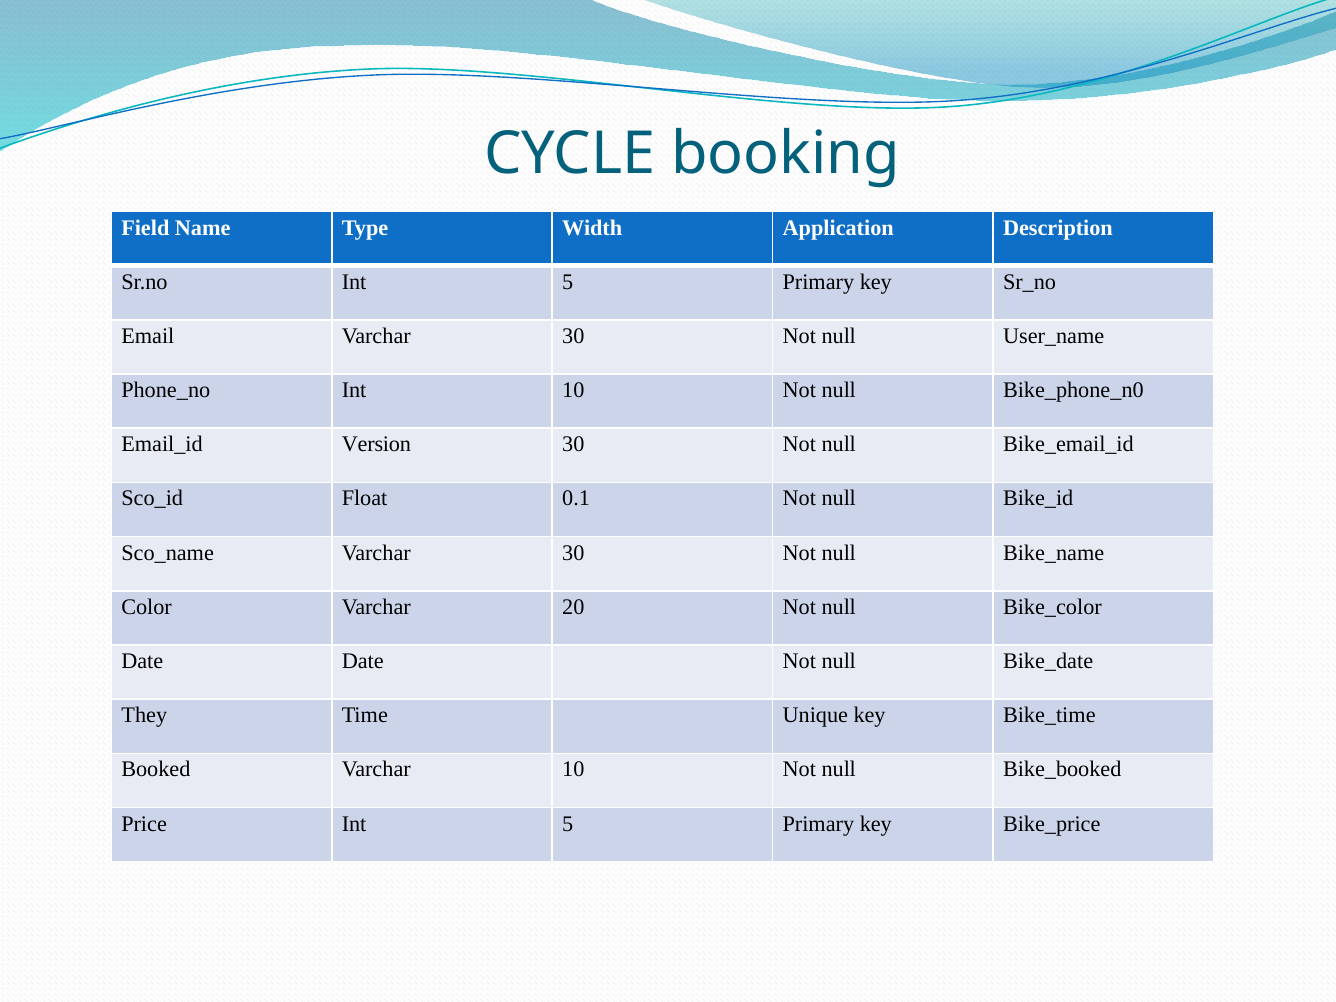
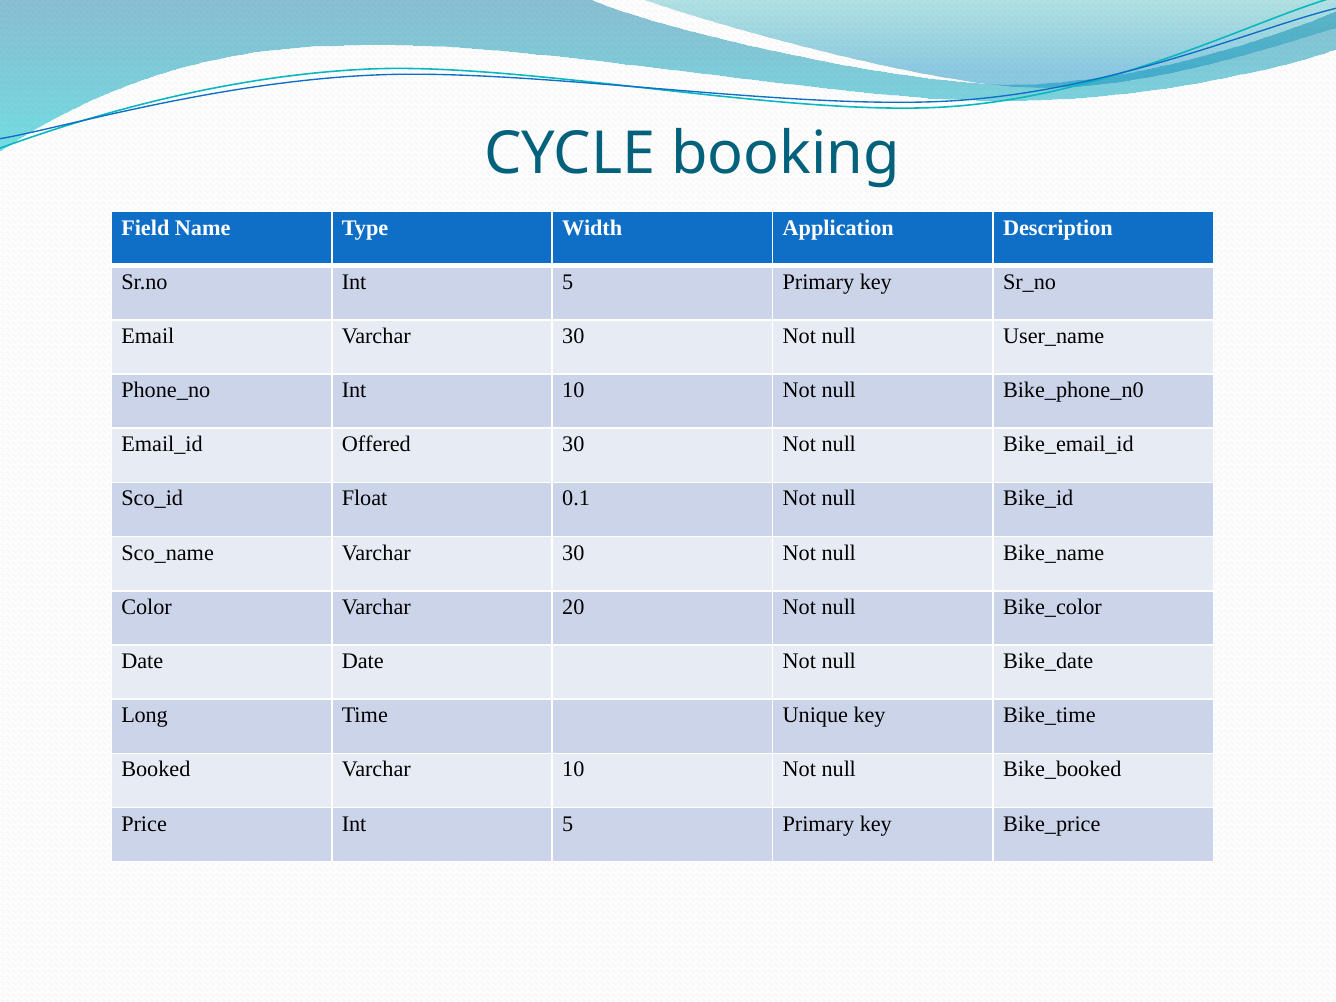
Version: Version -> Offered
They: They -> Long
